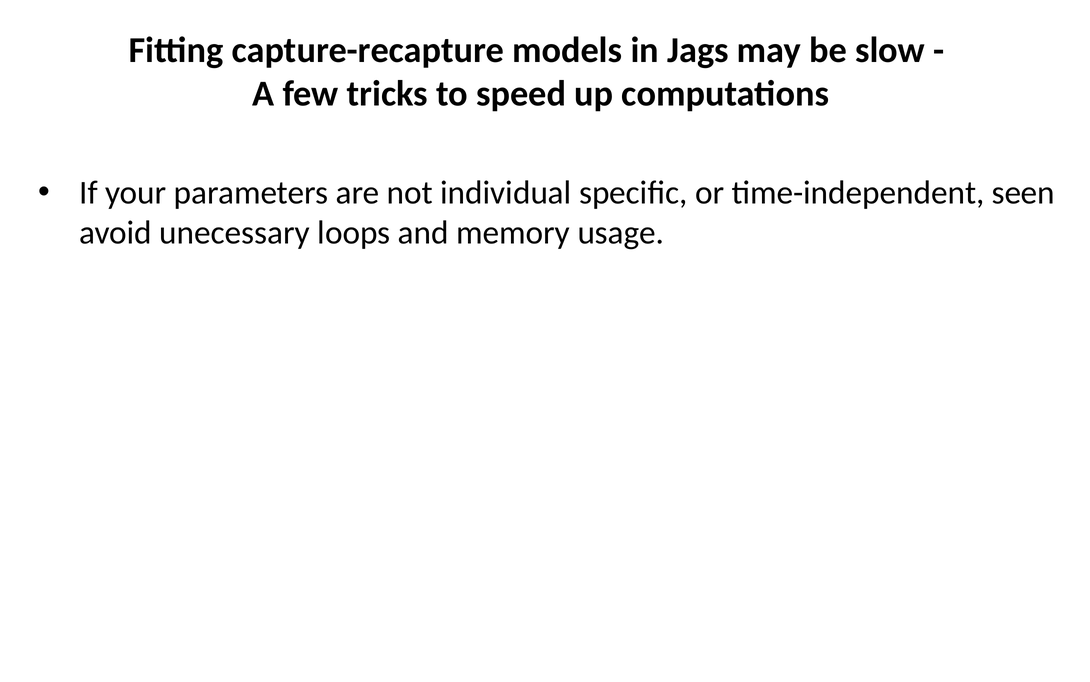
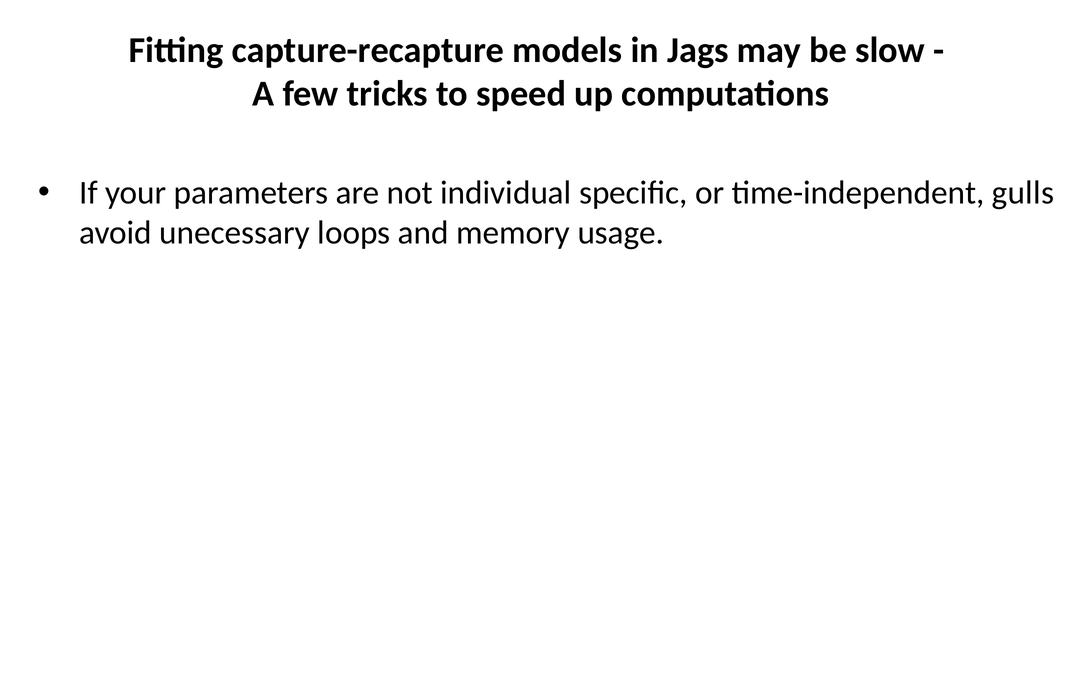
seen: seen -> gulls
